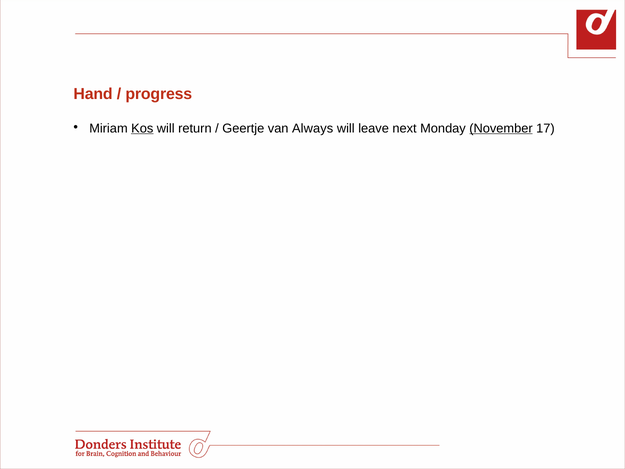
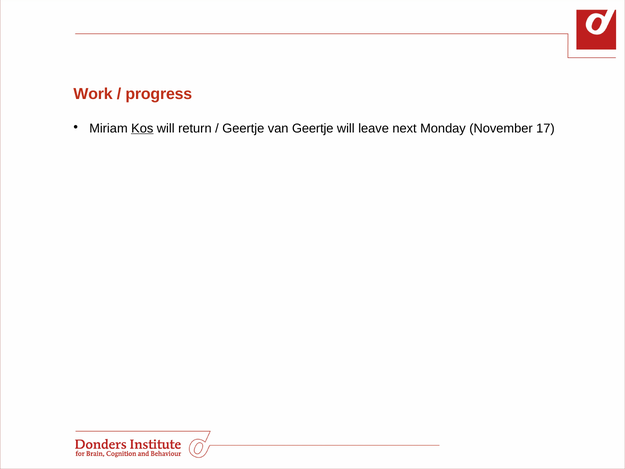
Hand: Hand -> Work
van Always: Always -> Geertje
November underline: present -> none
